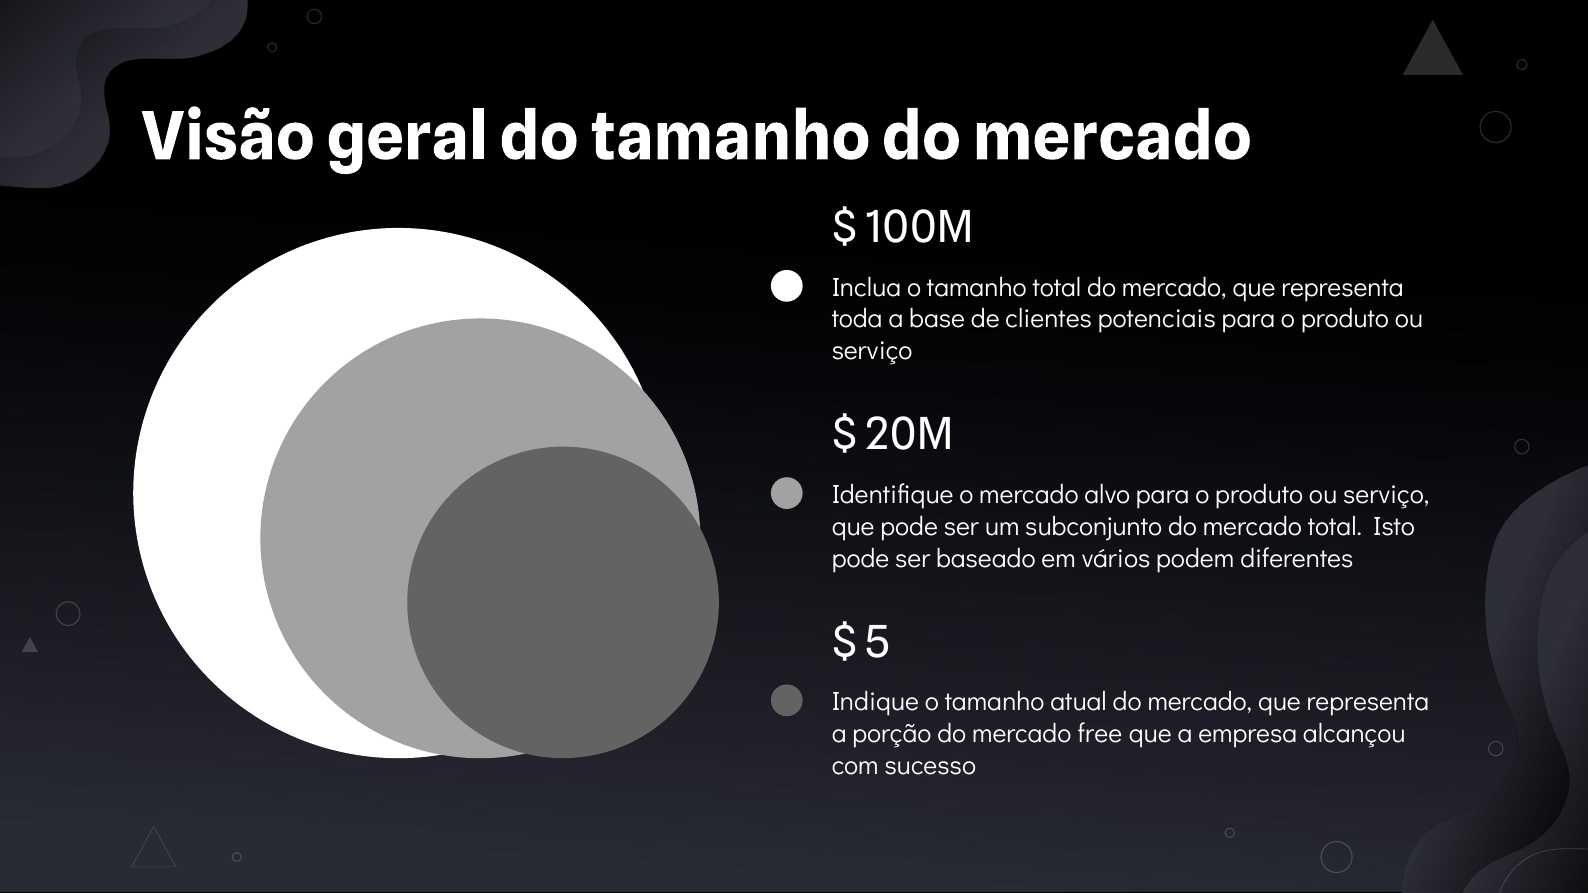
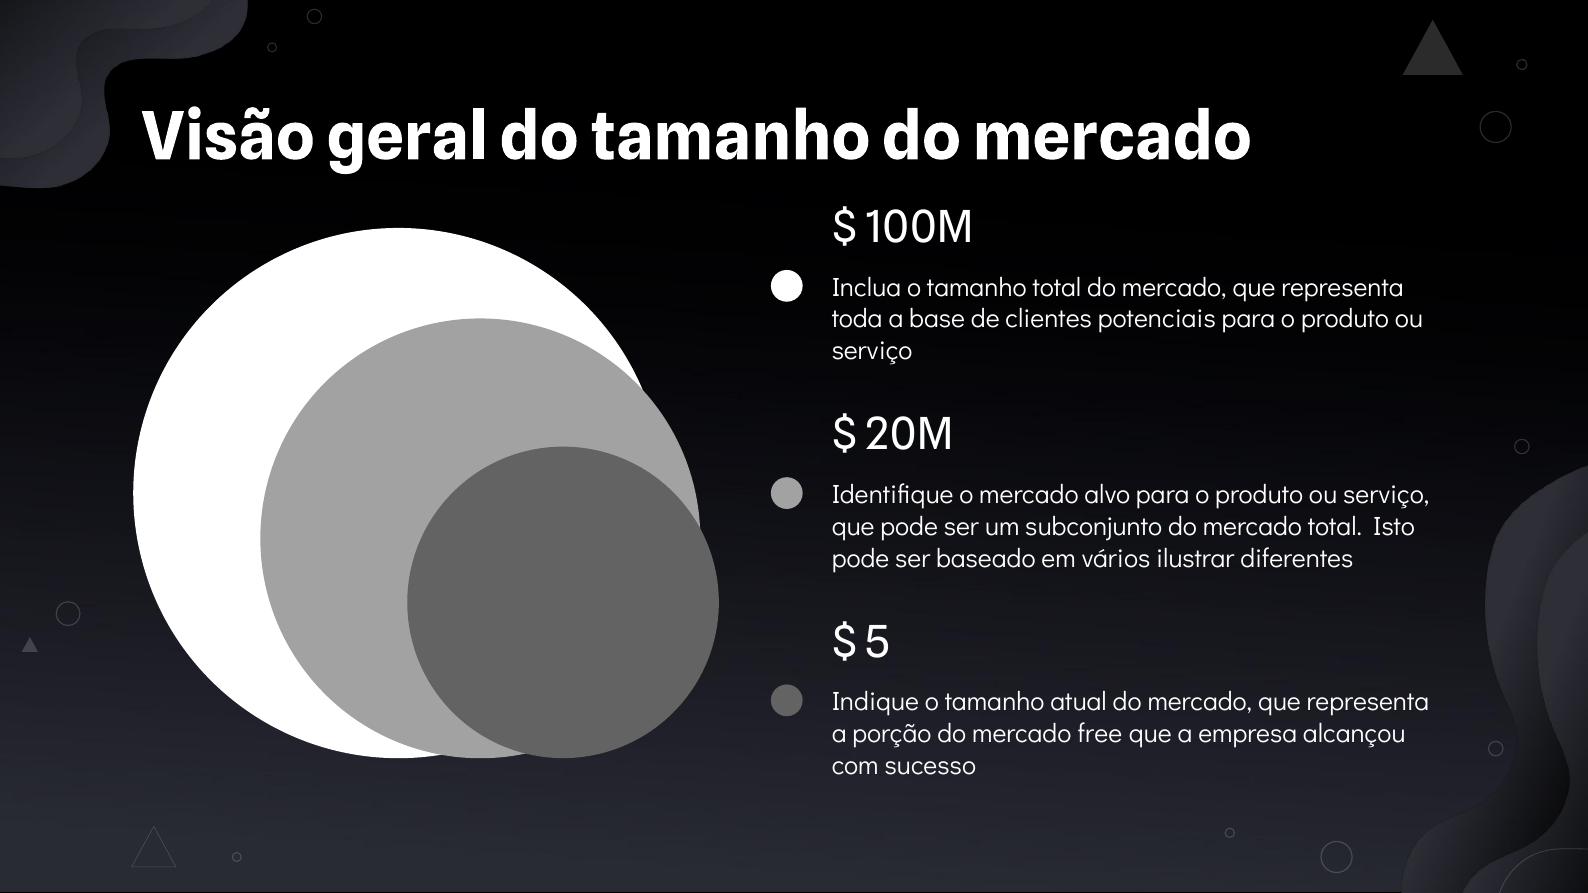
podem: podem -> ilustrar
